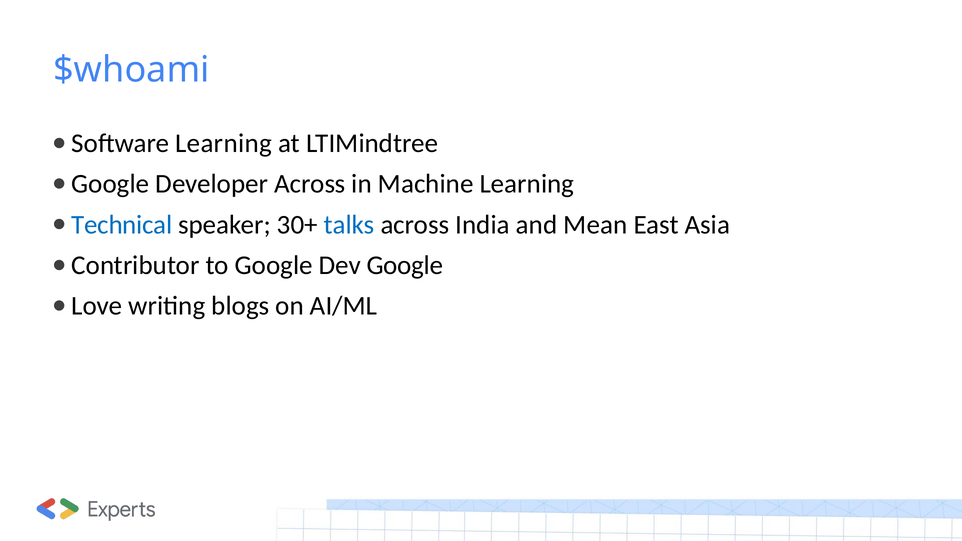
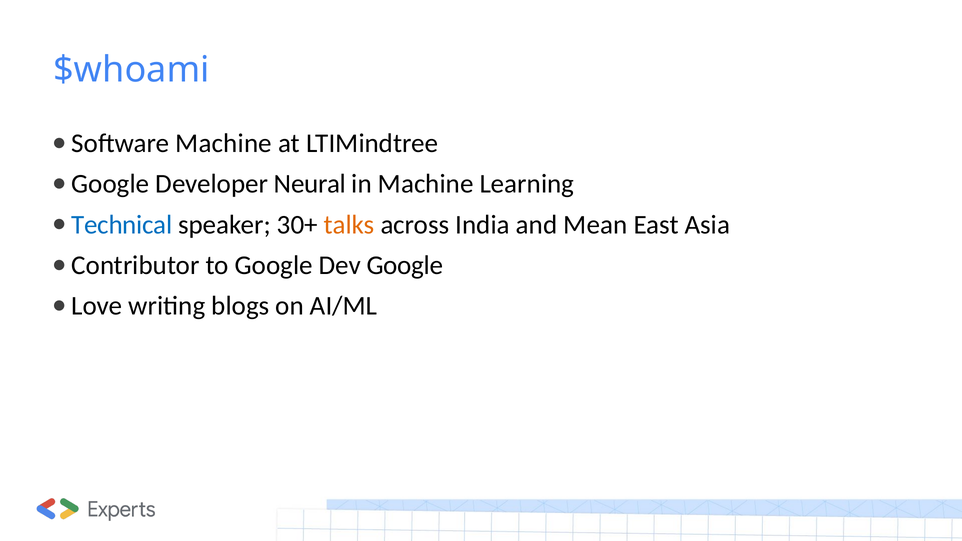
Software Learning: Learning -> Machine
Developer Across: Across -> Neural
talks colour: blue -> orange
